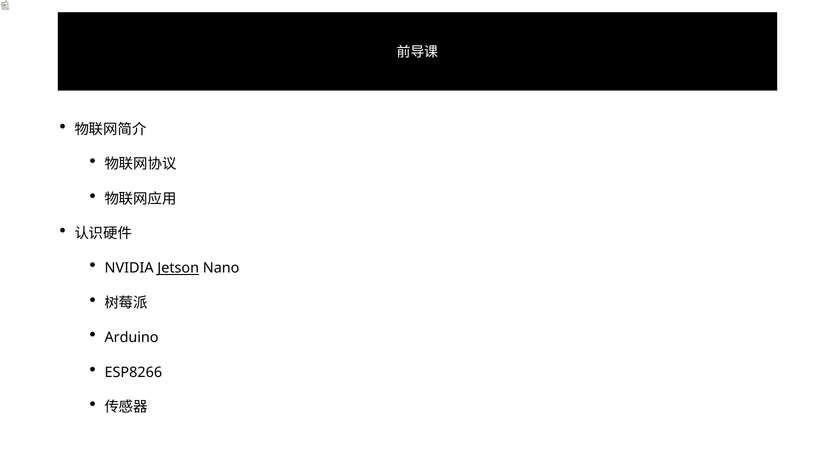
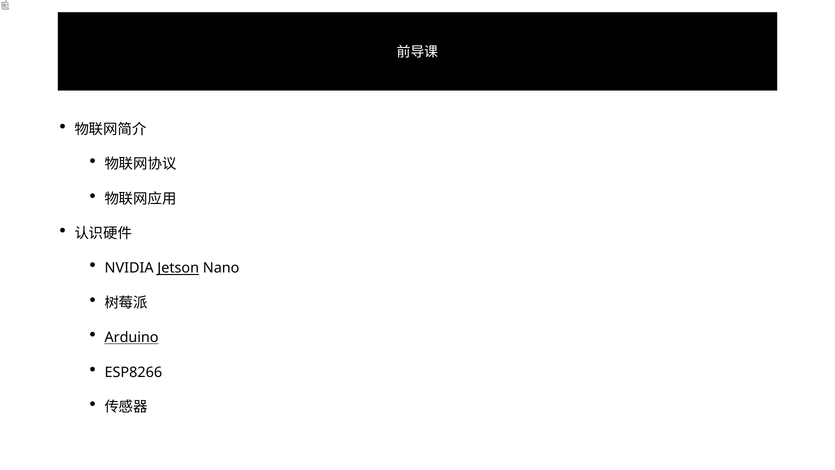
Arduino underline: none -> present
